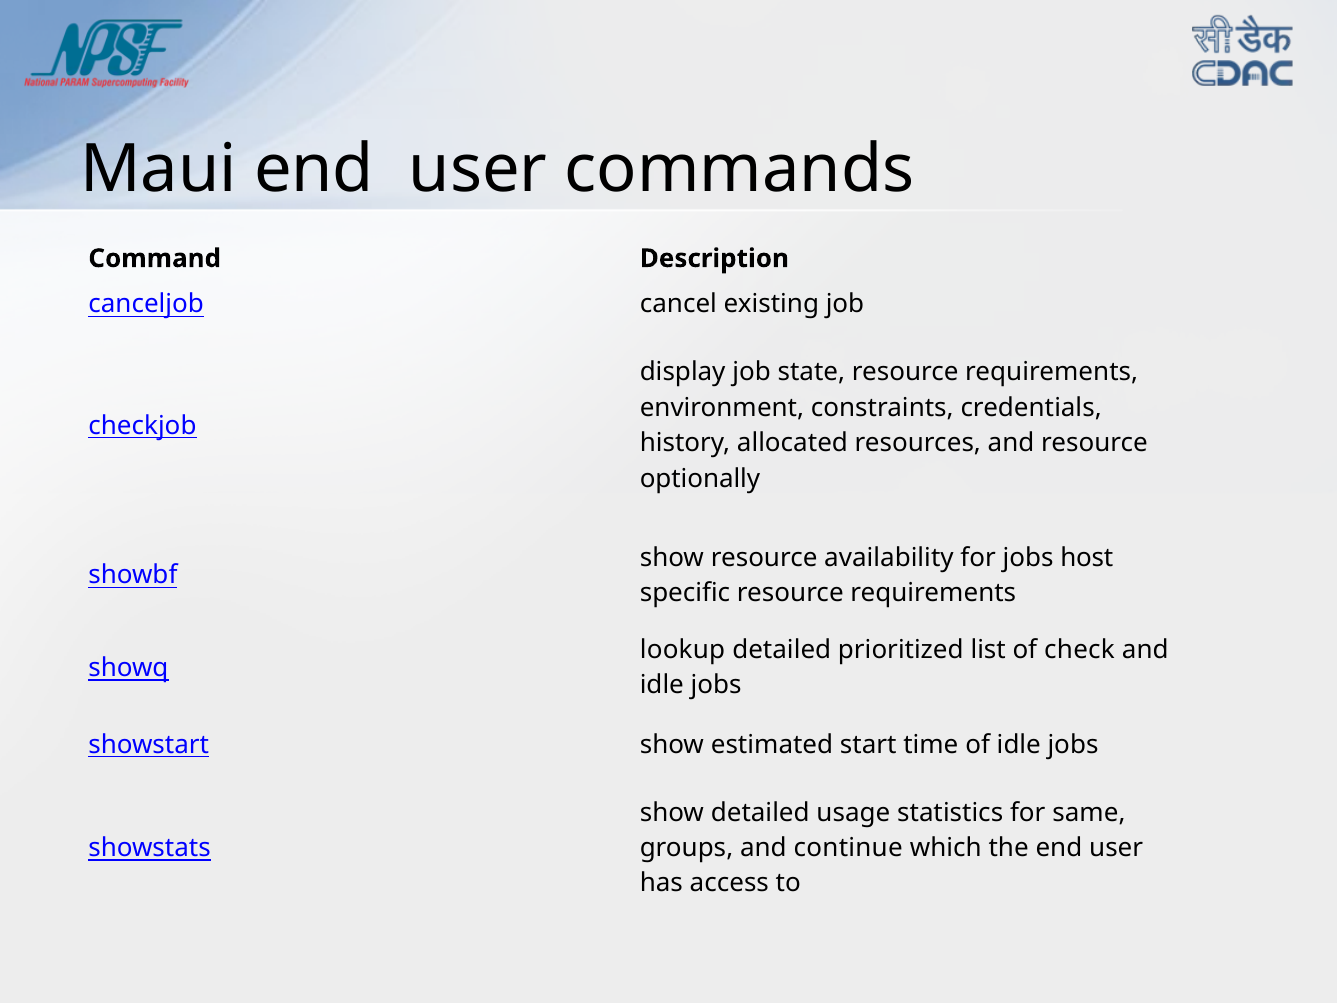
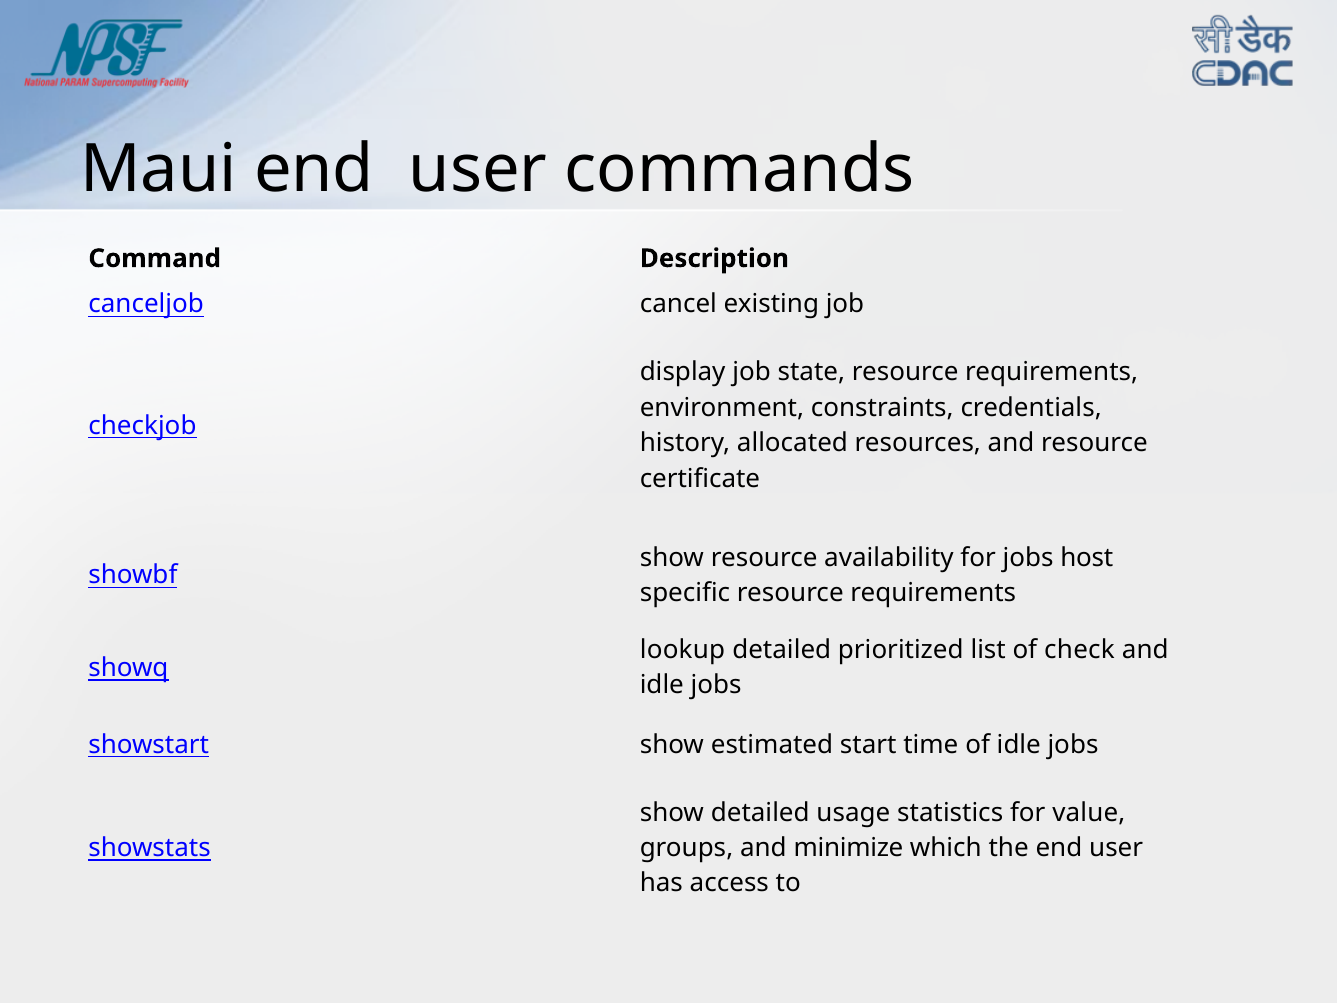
optionally: optionally -> certificate
same: same -> value
continue: continue -> minimize
